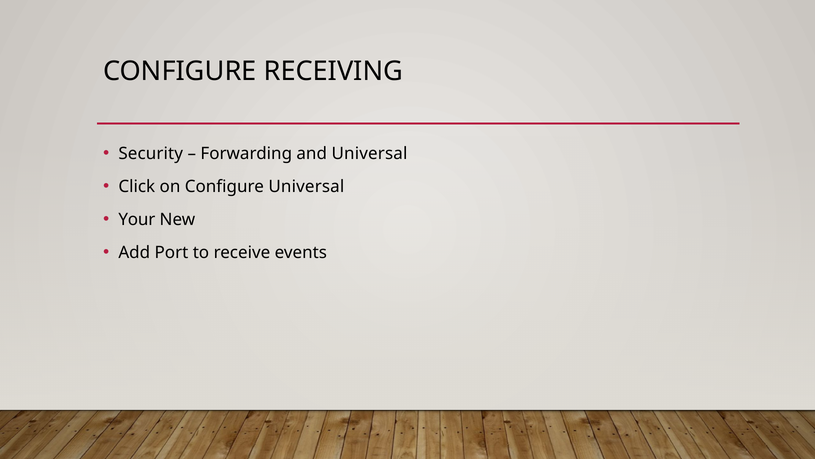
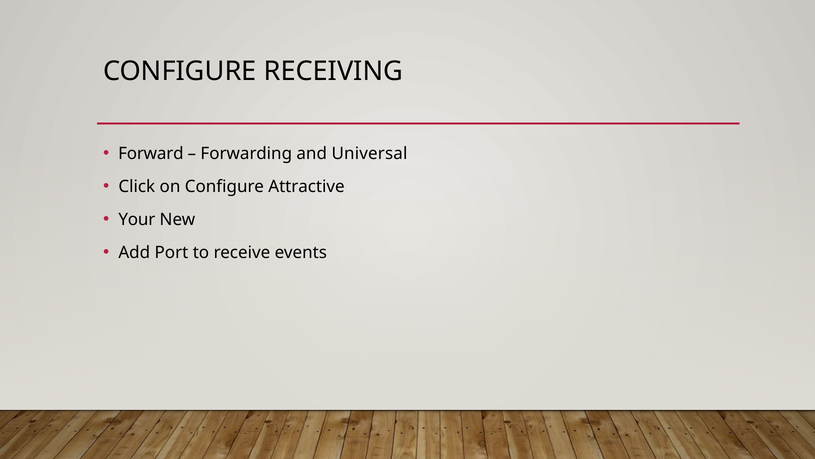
Security: Security -> Forward
Configure Universal: Universal -> Attractive
